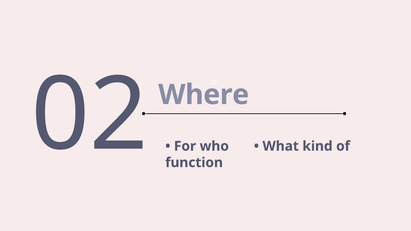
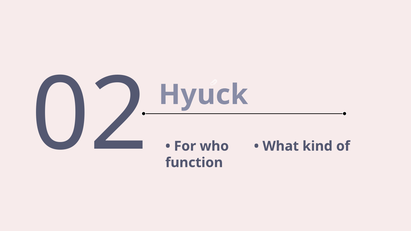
Where: Where -> Hyuck
